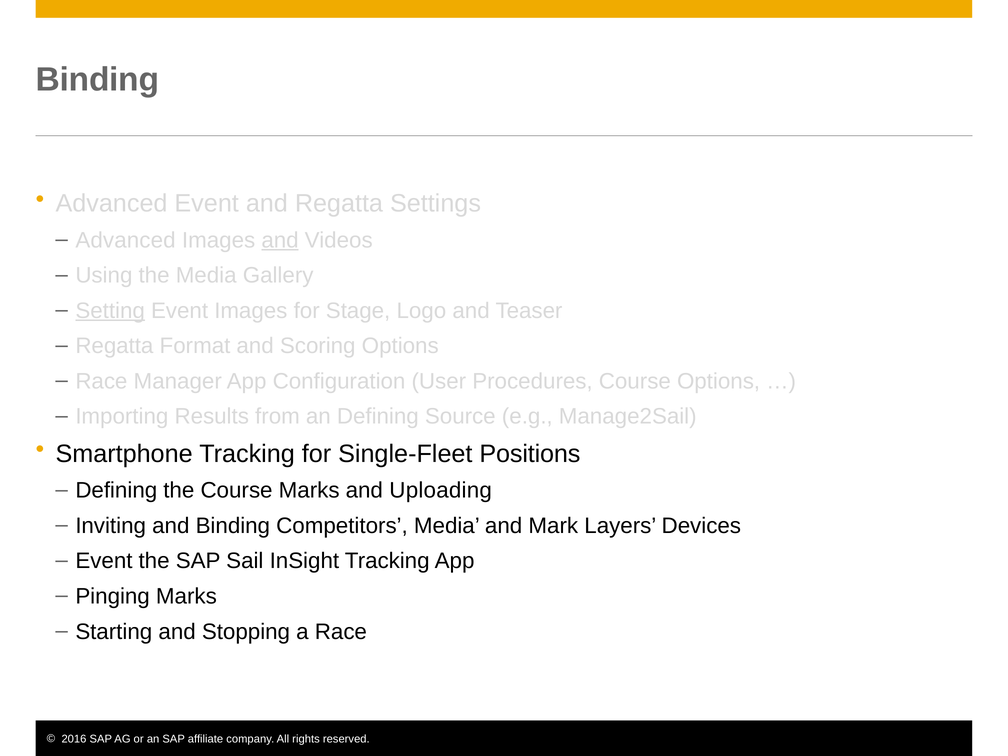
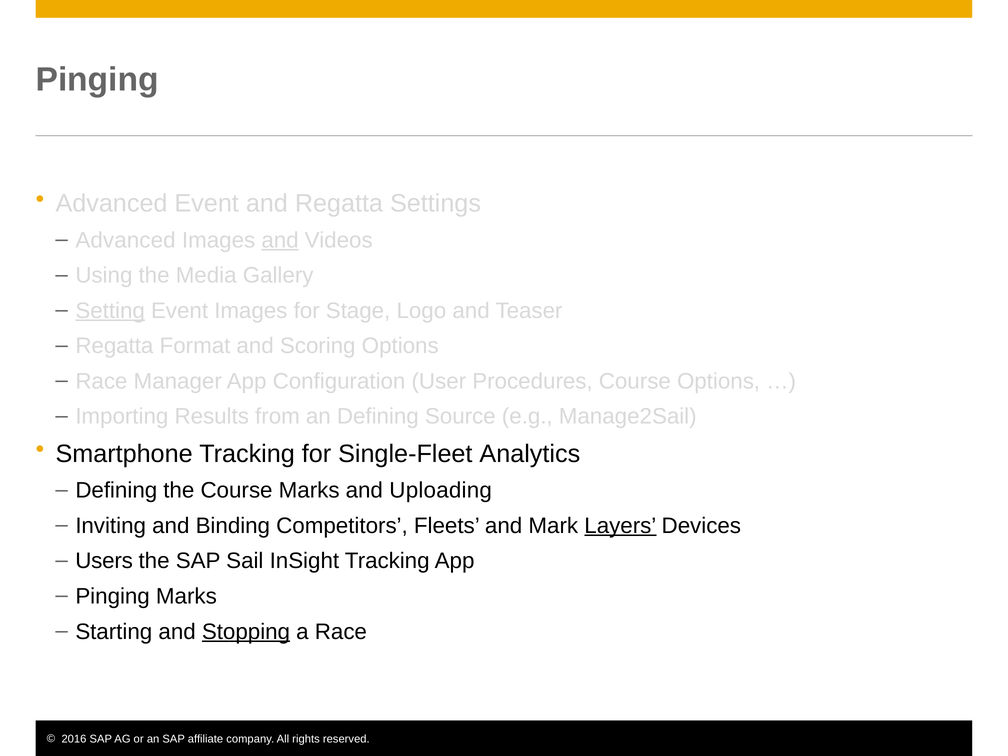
Binding at (97, 80): Binding -> Pinging
Positions: Positions -> Analytics
Competitors Media: Media -> Fleets
Layers underline: none -> present
Event at (104, 561): Event -> Users
Stopping underline: none -> present
